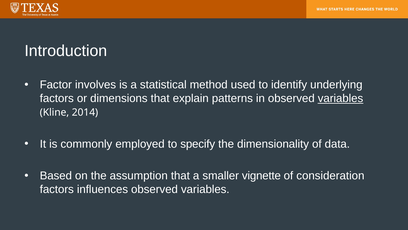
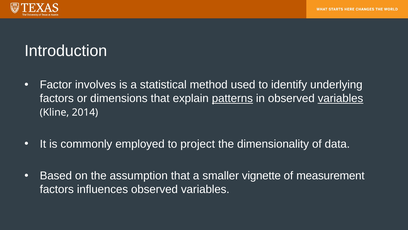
patterns underline: none -> present
specify: specify -> project
consideration: consideration -> measurement
